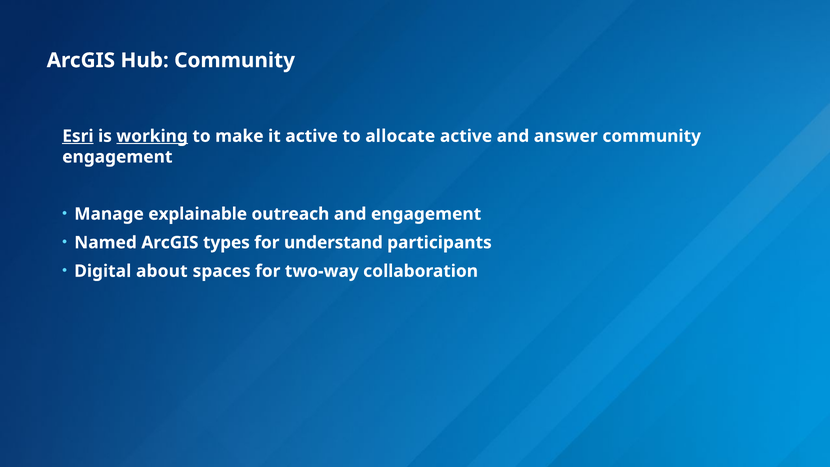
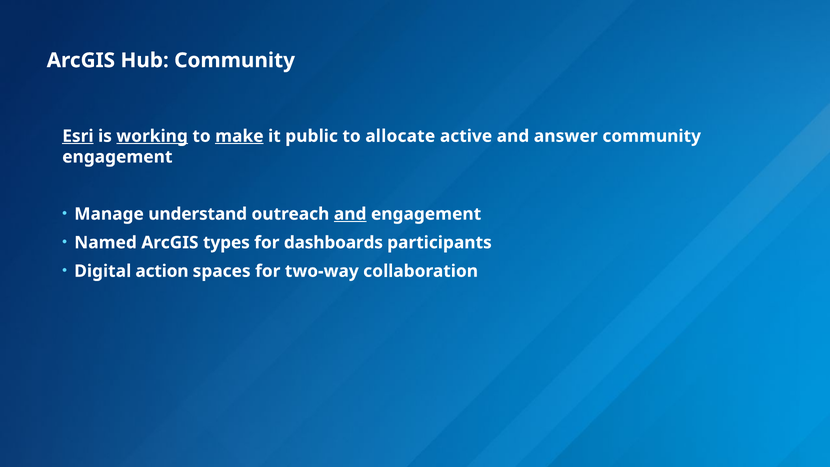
make underline: none -> present
it active: active -> public
explainable: explainable -> understand
and at (350, 214) underline: none -> present
understand: understand -> dashboards
about: about -> action
